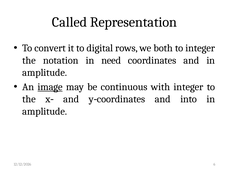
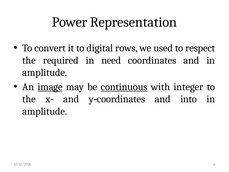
Called: Called -> Power
both: both -> used
to integer: integer -> respect
notation: notation -> required
continuous underline: none -> present
